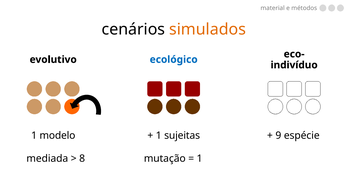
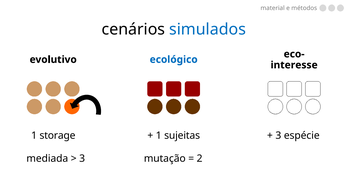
simulados colour: orange -> blue
indivíduo: indivíduo -> interesse
modelo: modelo -> storage
9 at (278, 135): 9 -> 3
8 at (82, 158): 8 -> 3
1 at (200, 158): 1 -> 2
